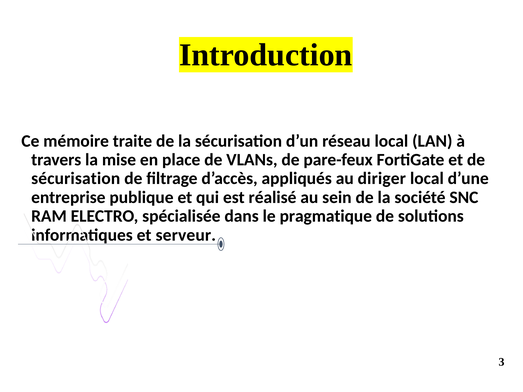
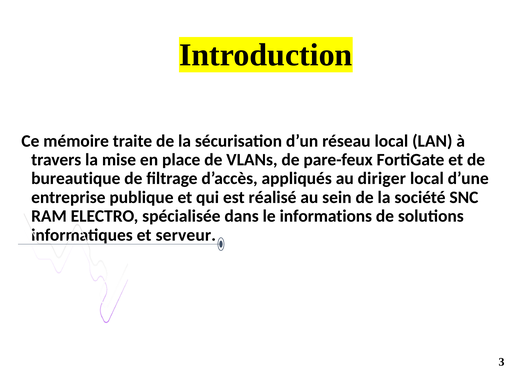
sécurisation at (76, 179): sécurisation -> bureautique
pragmatique: pragmatique -> informations
